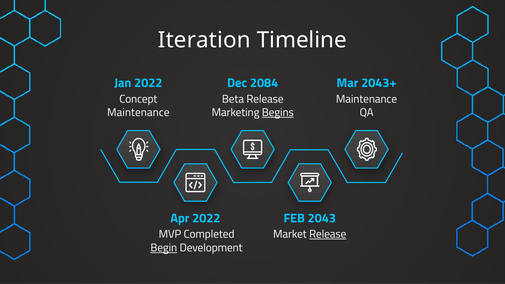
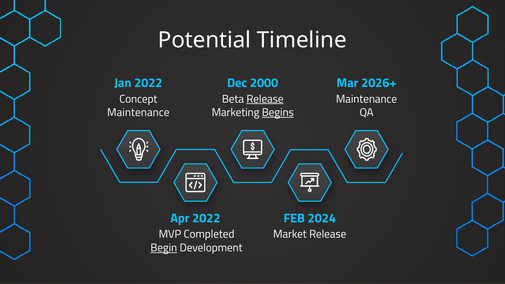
Iteration: Iteration -> Potential
2084: 2084 -> 2000
2043+: 2043+ -> 2026+
Release at (265, 99) underline: none -> present
2043: 2043 -> 2024
Release at (328, 234) underline: present -> none
